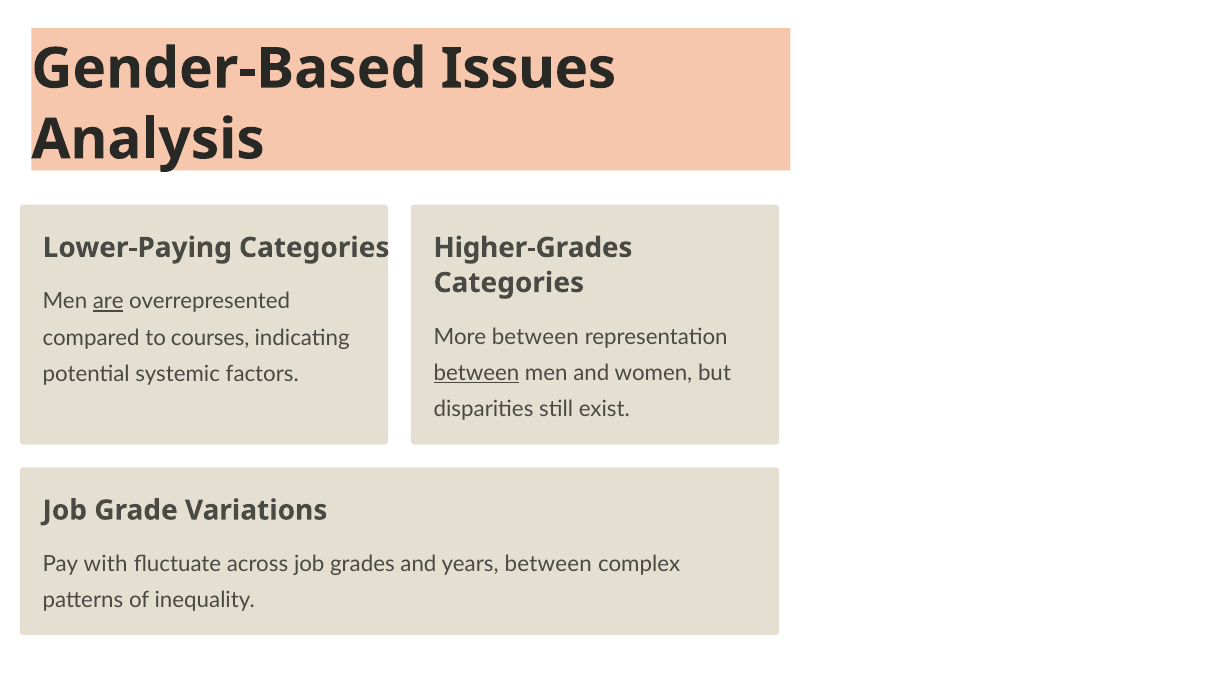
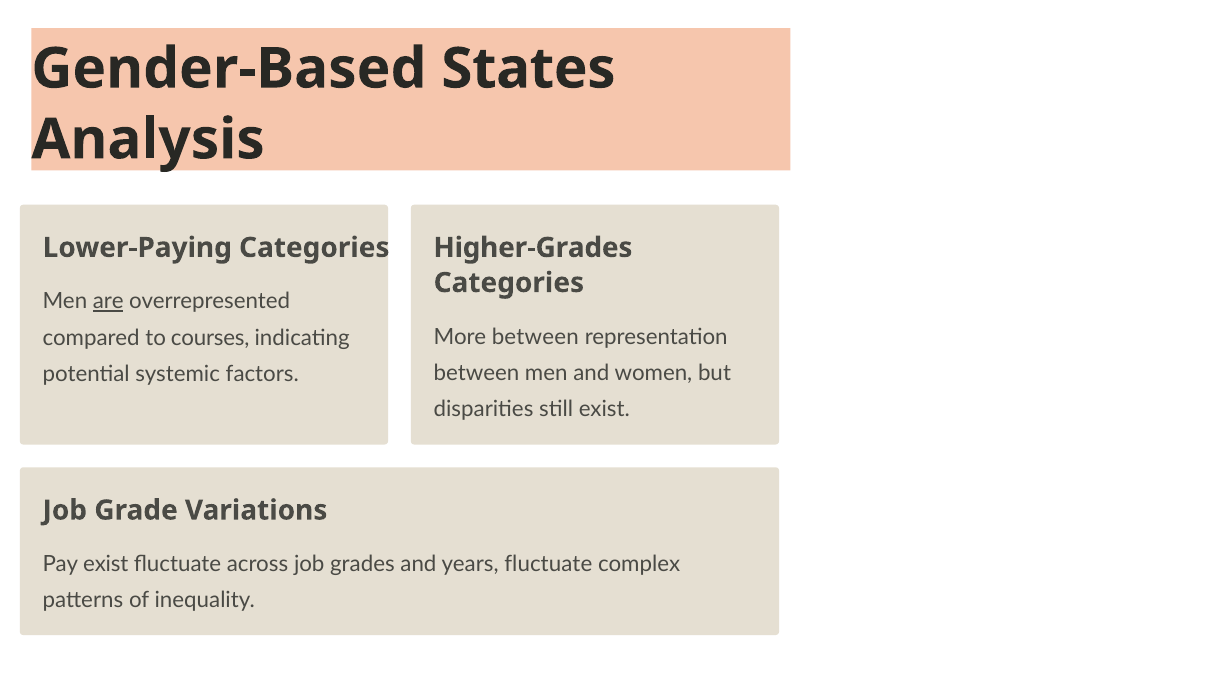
Issues: Issues -> States
between at (476, 373) underline: present -> none
Pay with: with -> exist
years between: between -> fluctuate
